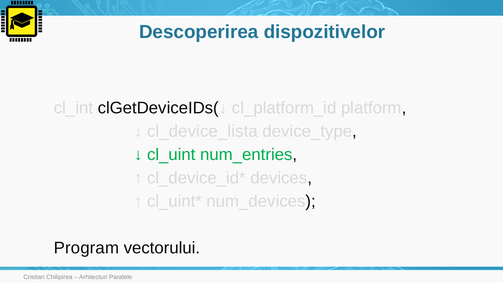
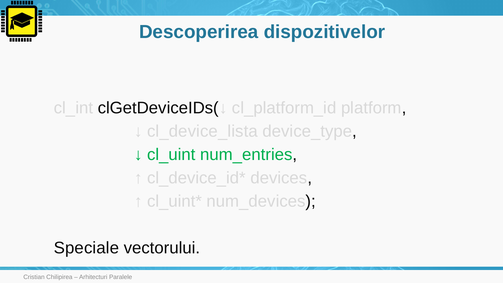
Program: Program -> Speciale
